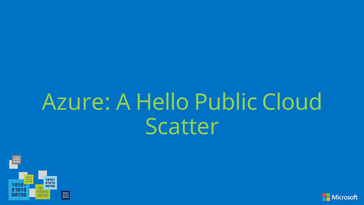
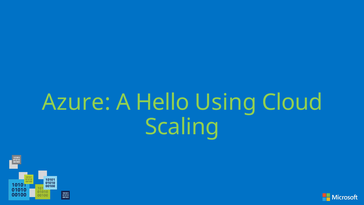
Public: Public -> Using
Scatter: Scatter -> Scaling
